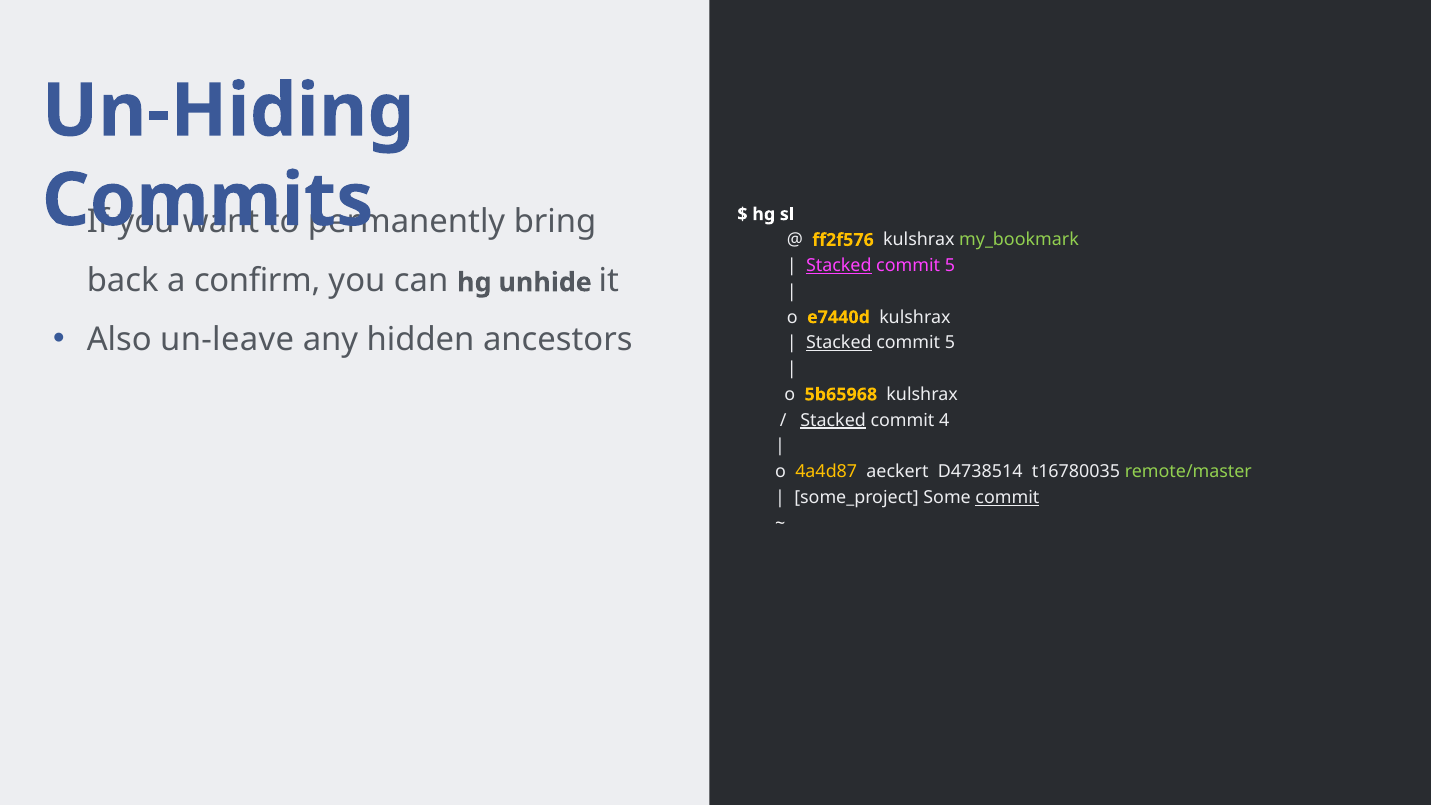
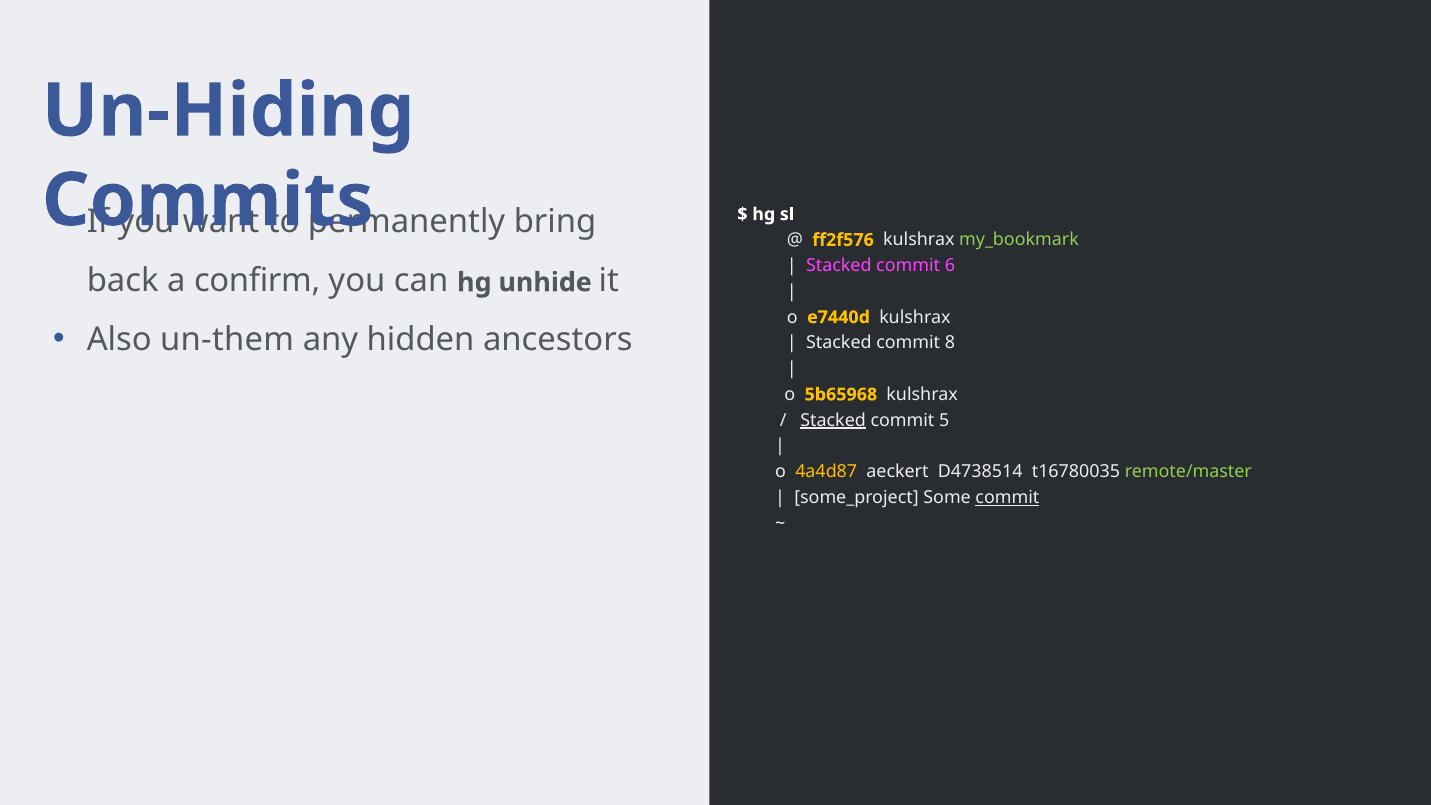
Stacked at (839, 266) underline: present -> none
5 at (950, 266): 5 -> 6
un-leave: un-leave -> un-them
Stacked at (839, 343) underline: present -> none
5 at (950, 343): 5 -> 8
4: 4 -> 5
